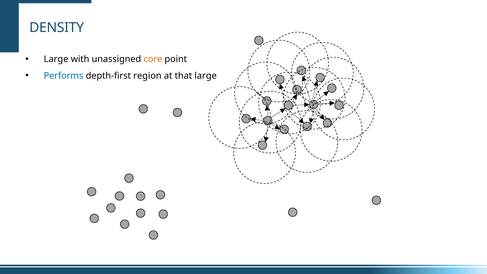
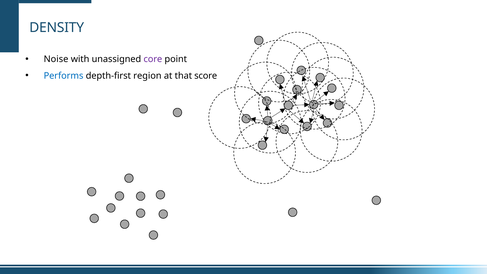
Large at (56, 59): Large -> Noise
core colour: orange -> purple
that large: large -> score
